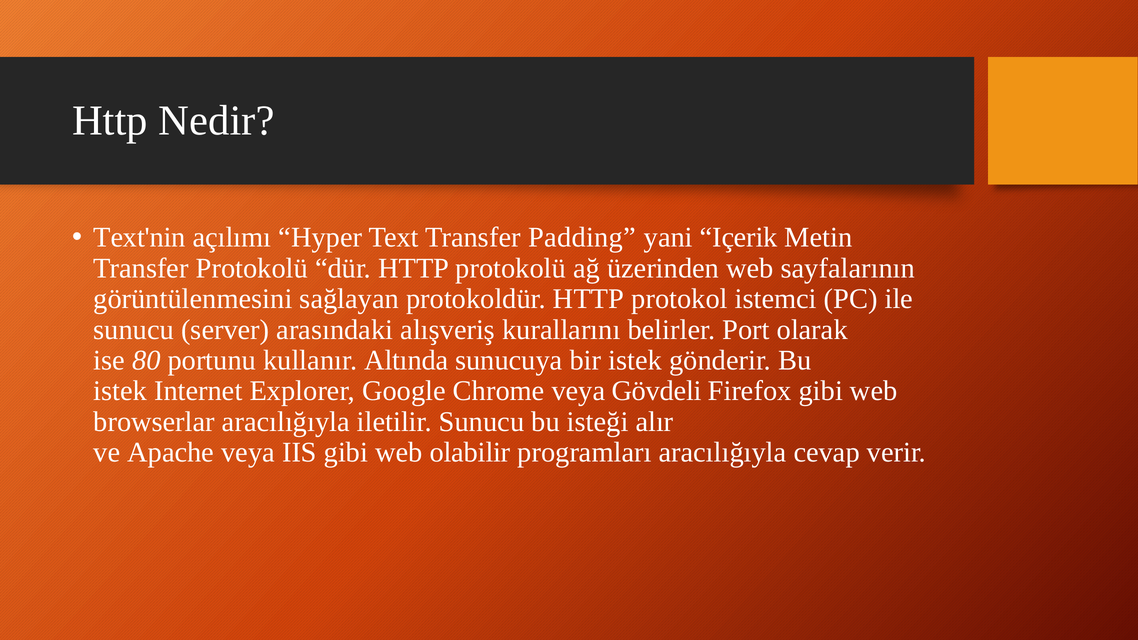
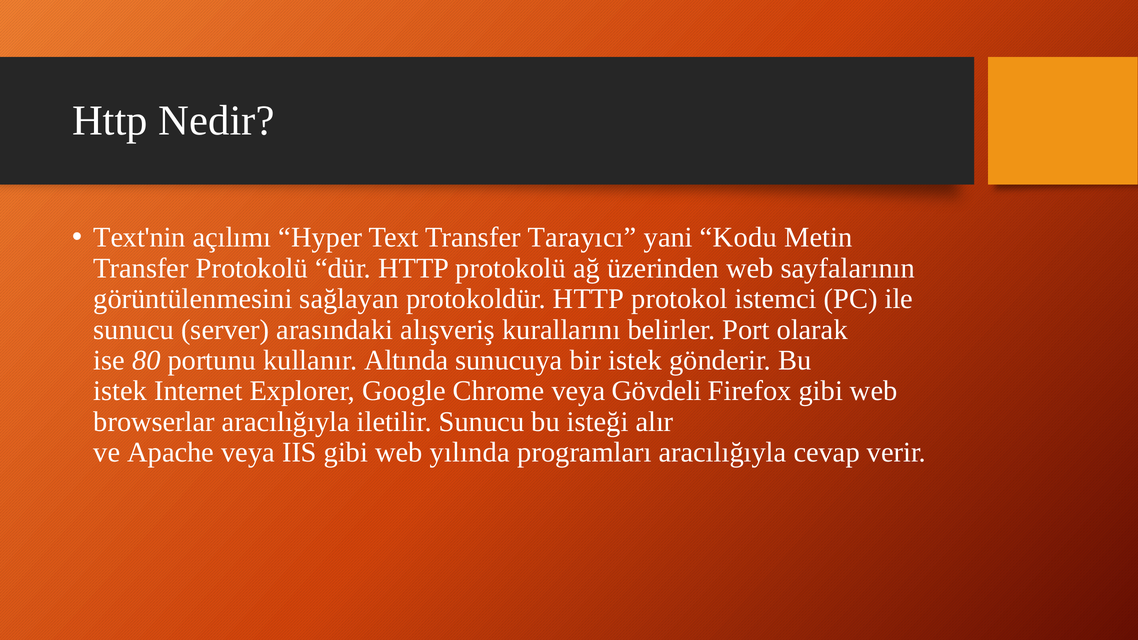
Padding: Padding -> Tarayıcı
Içerik: Içerik -> Kodu
olabilir: olabilir -> yılında
